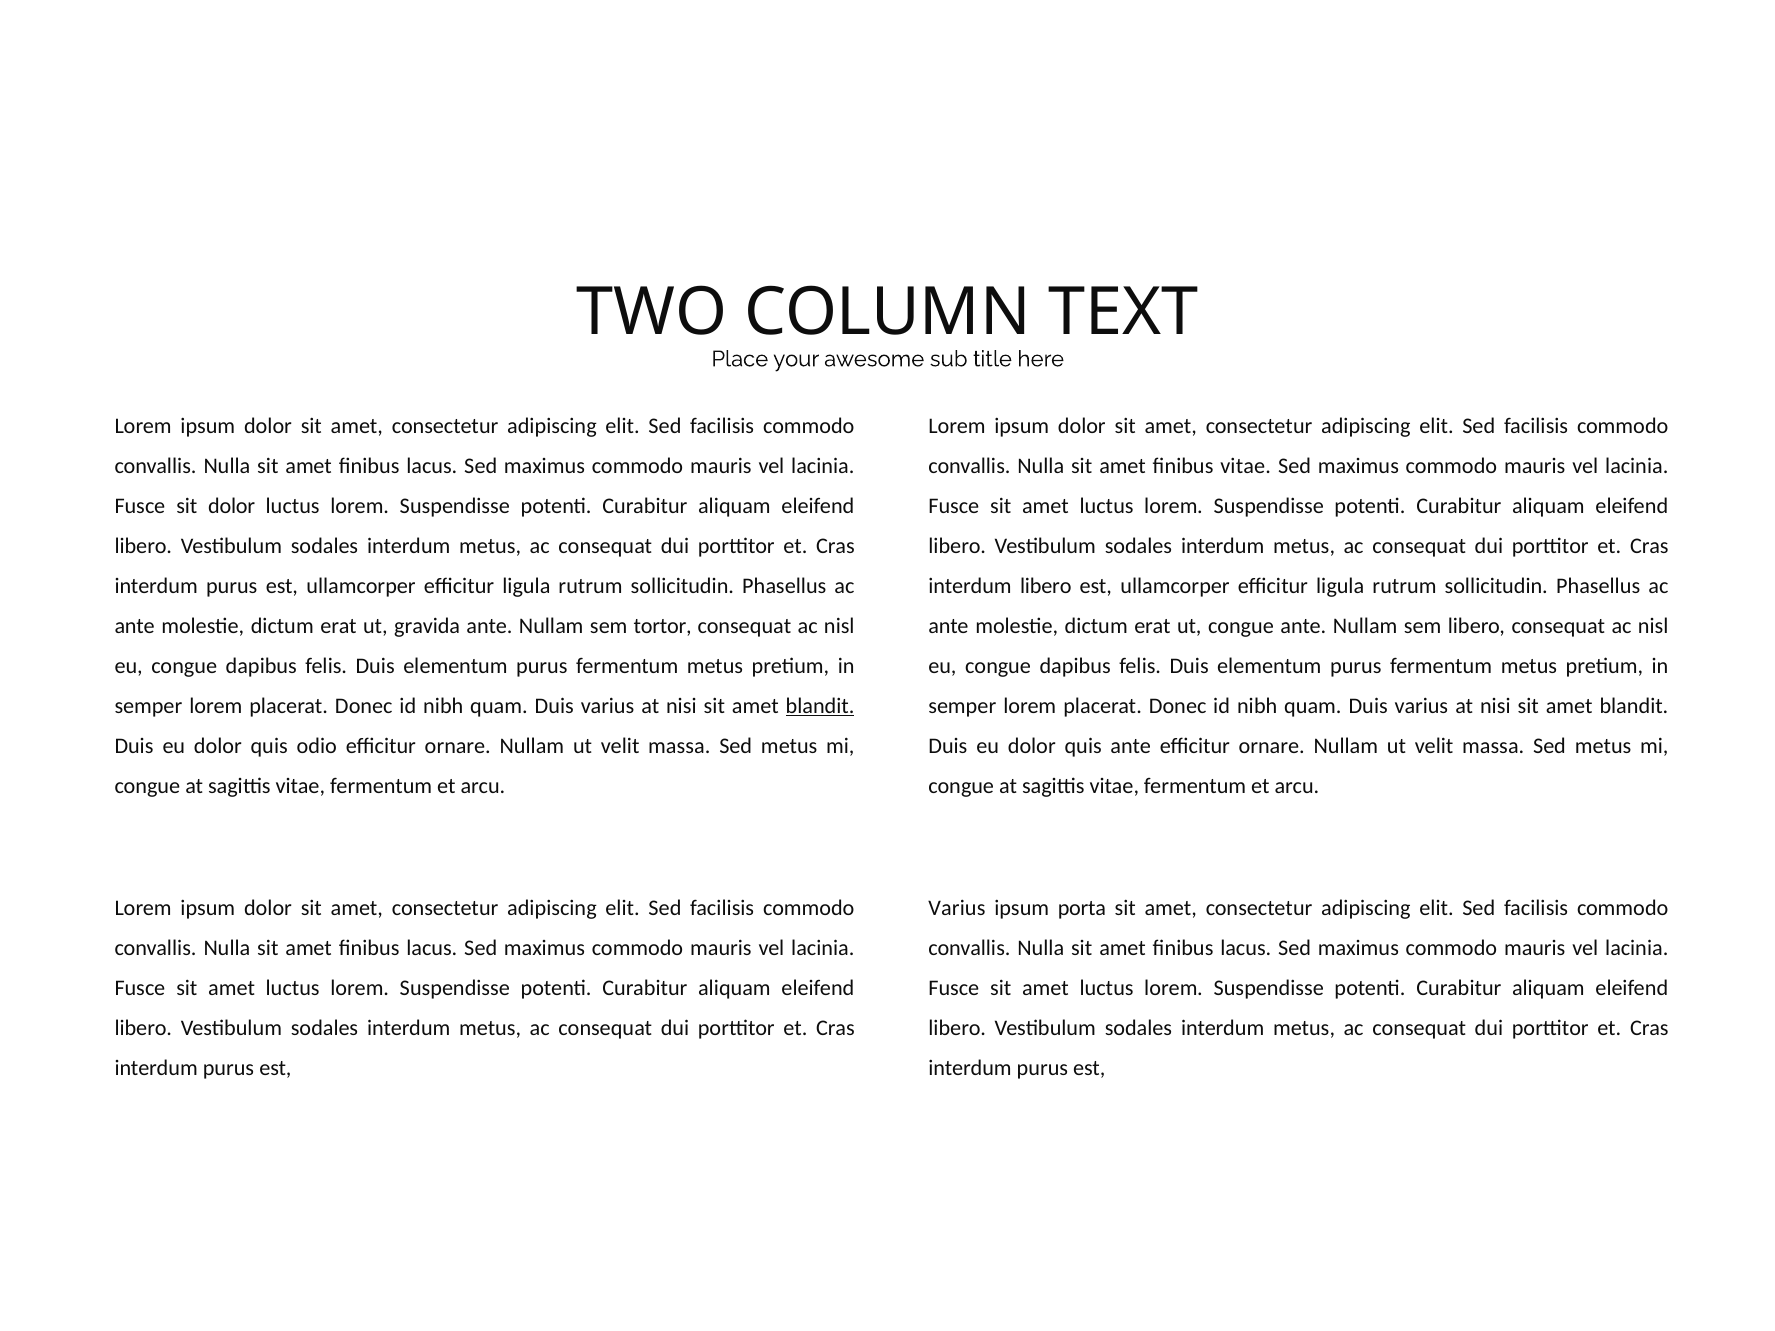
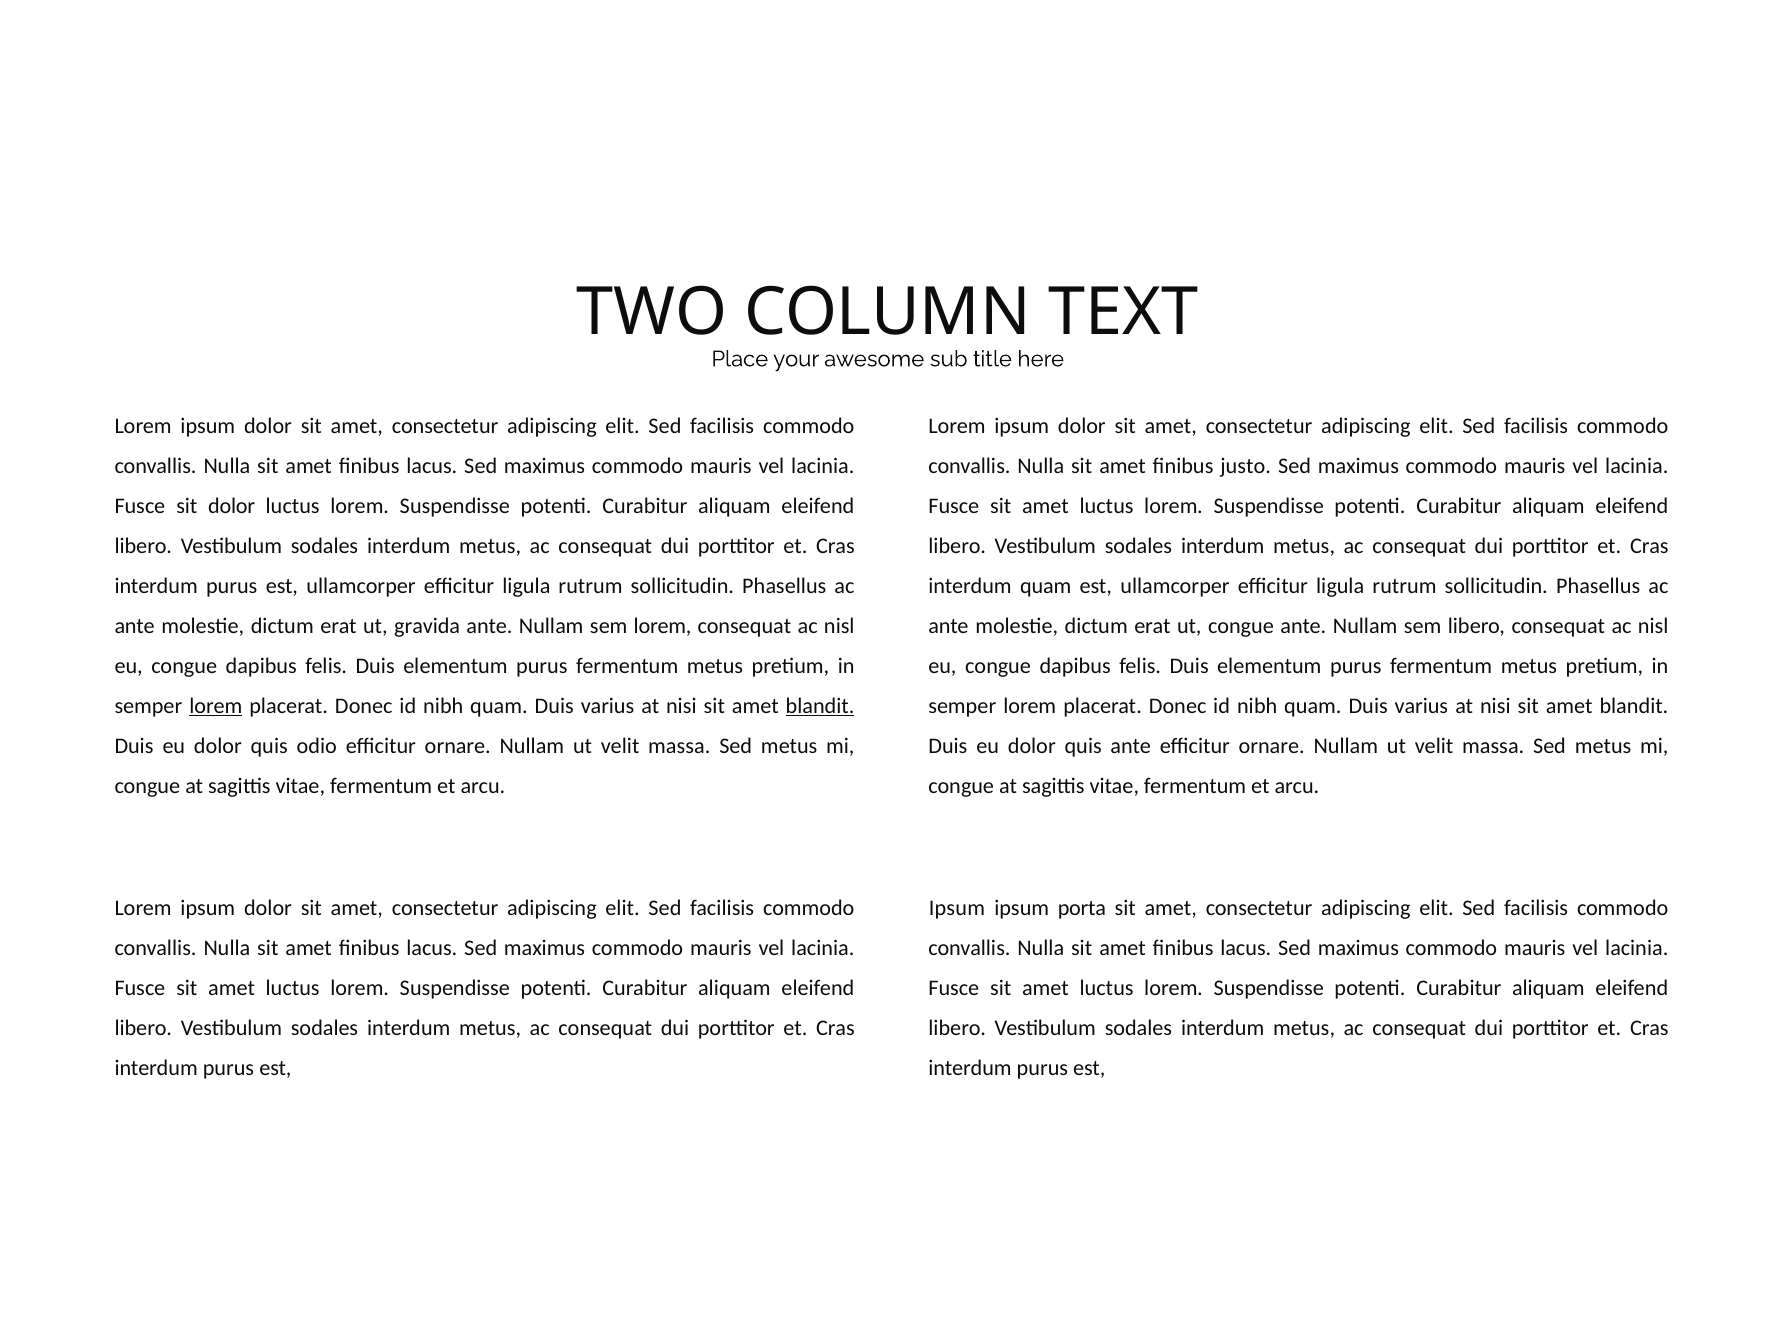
finibus vitae: vitae -> justo
interdum libero: libero -> quam
sem tortor: tortor -> lorem
lorem at (216, 706) underline: none -> present
Varius at (957, 908): Varius -> Ipsum
